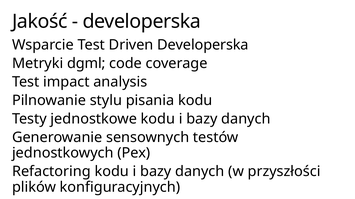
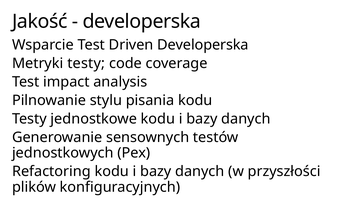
Metryki dgml: dgml -> testy
